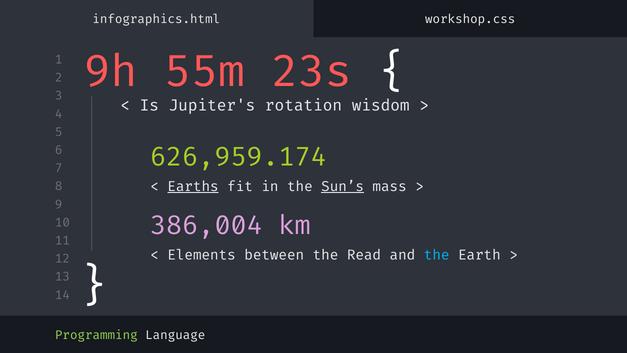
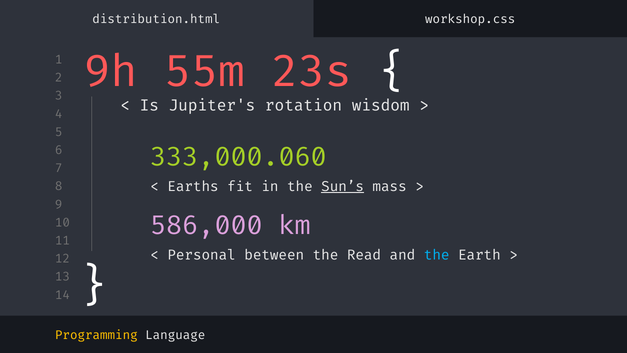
infographics.html: infographics.html -> distribution.html
626,959.174: 626,959.174 -> 333,000.060
Earths underline: present -> none
386,004: 386,004 -> 586,000
Elements: Elements -> Personal
Programming colour: light green -> yellow
